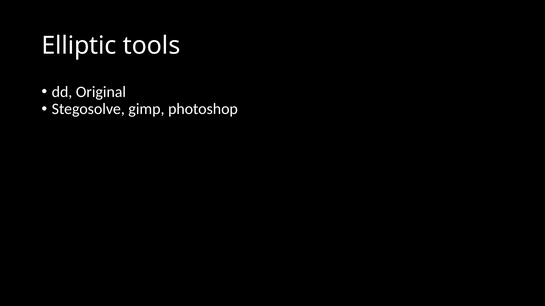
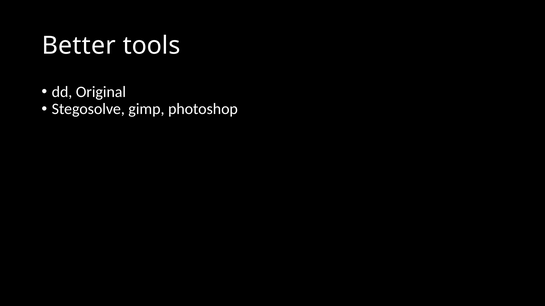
Elliptic: Elliptic -> Better
